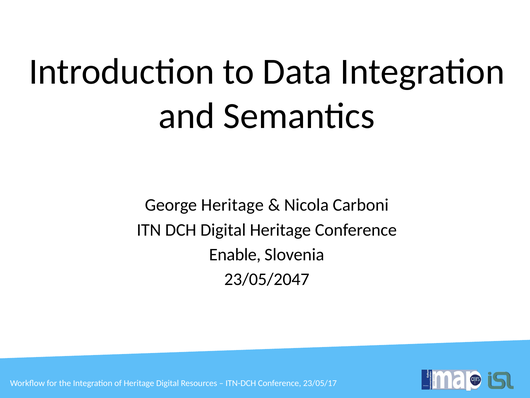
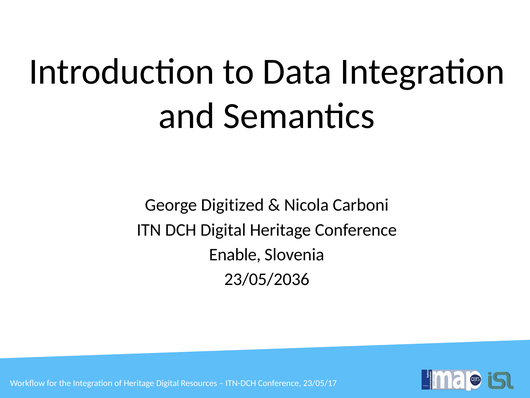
George Heritage: Heritage -> Digitized
23/05/2047: 23/05/2047 -> 23/05/2036
